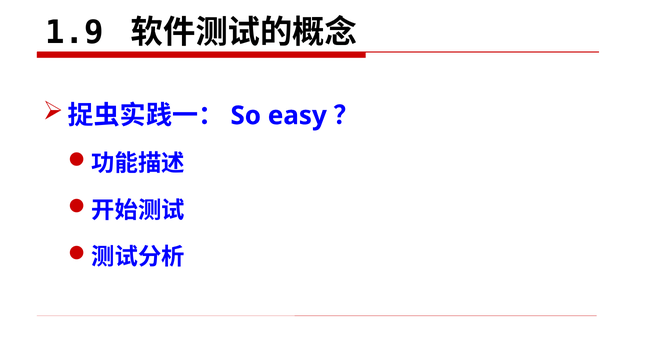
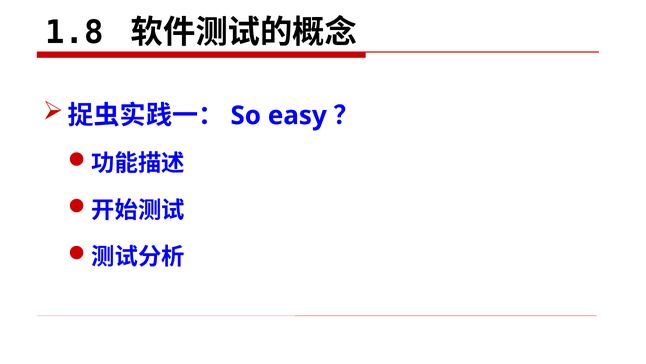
1.9: 1.9 -> 1.8
